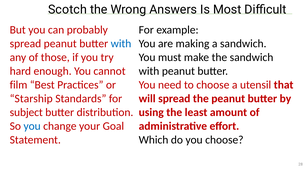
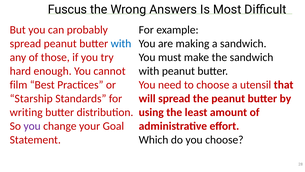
Scotch: Scotch -> Fuscus
subject: subject -> writing
you at (32, 126) colour: blue -> purple
